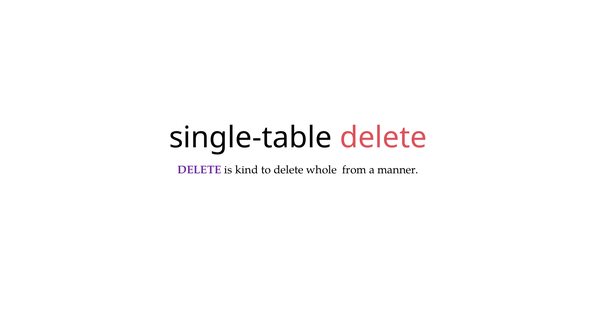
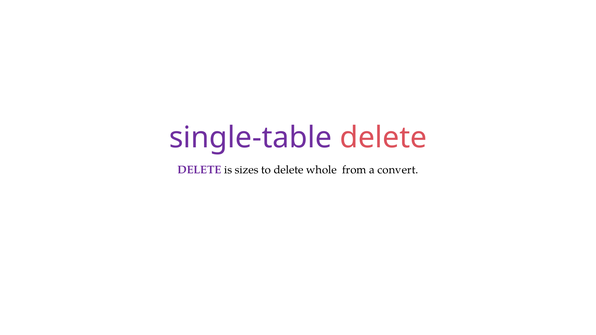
single-table colour: black -> purple
kind: kind -> sizes
manner: manner -> convert
